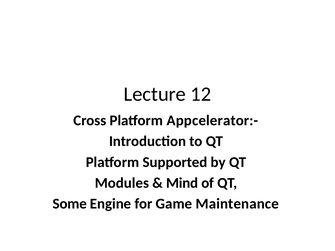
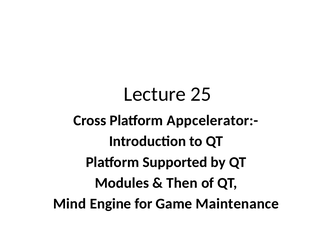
12: 12 -> 25
Mind: Mind -> Then
Some: Some -> Mind
